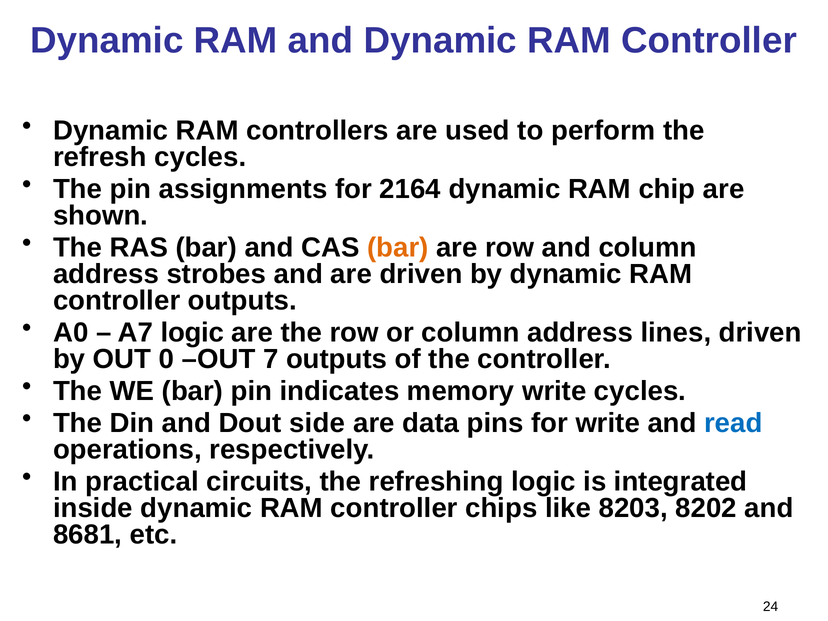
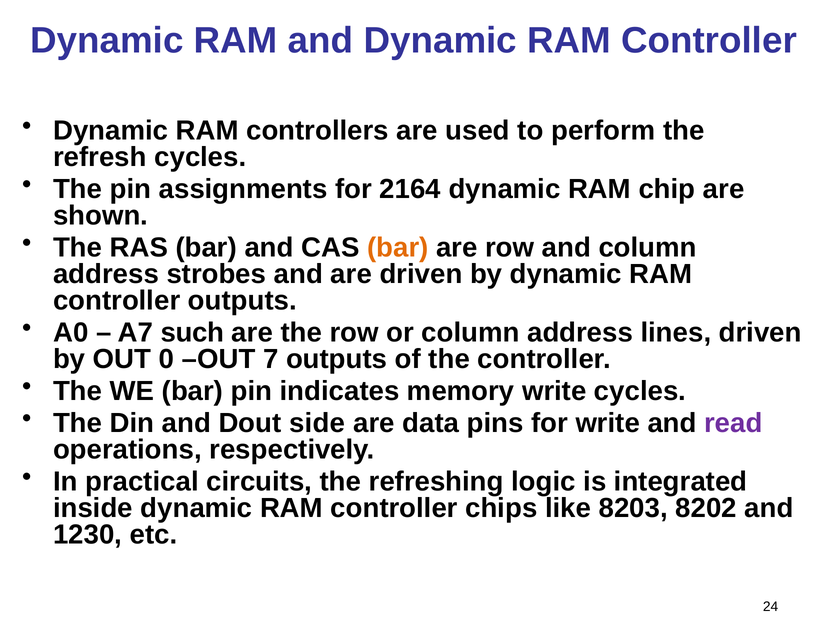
A7 logic: logic -> such
read colour: blue -> purple
8681: 8681 -> 1230
